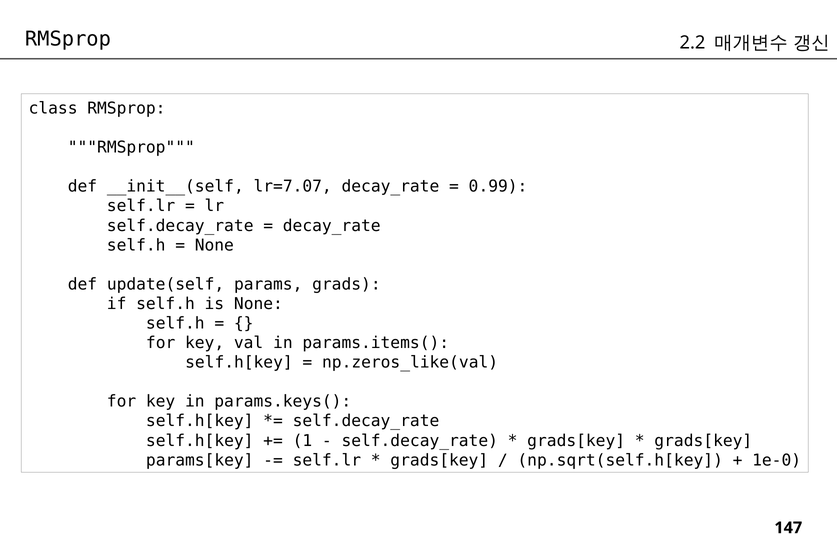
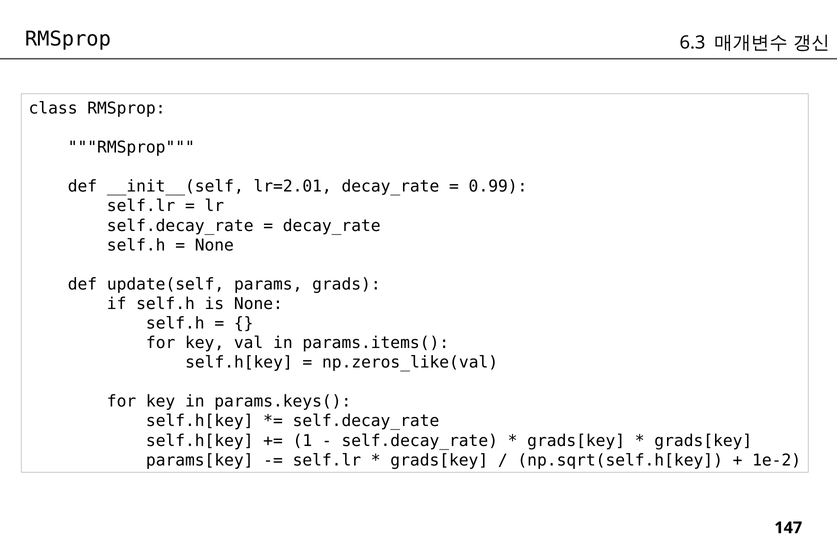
2.2: 2.2 -> 6.3
lr=7.07: lr=7.07 -> lr=2.01
1e-0: 1e-0 -> 1e-2
